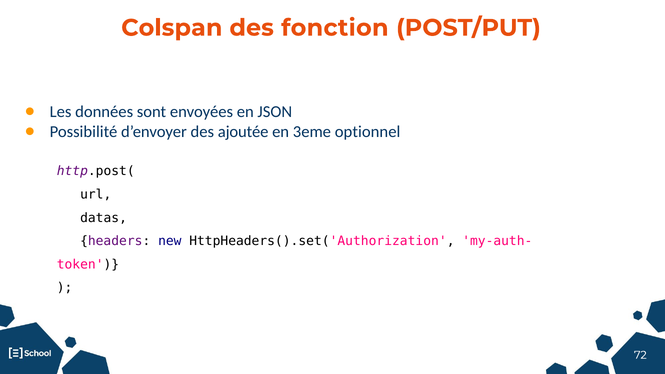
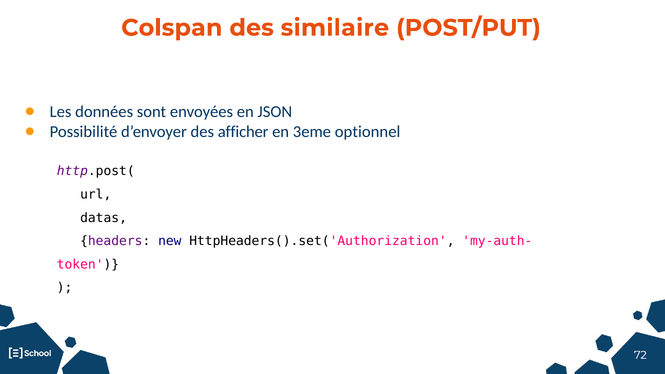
fonction: fonction -> similaire
ajoutée: ajoutée -> afficher
